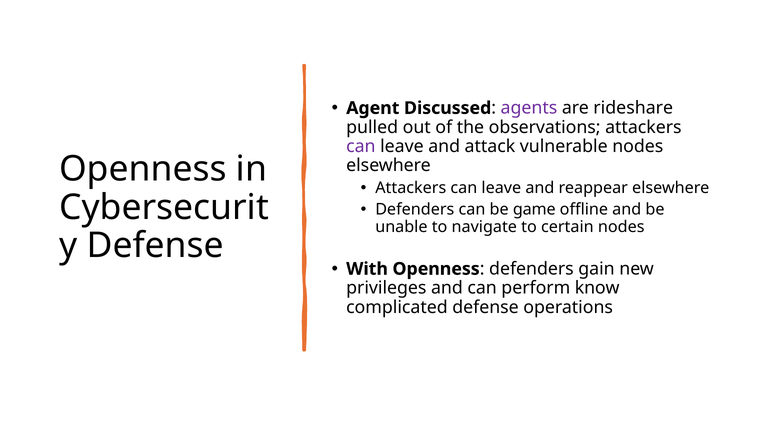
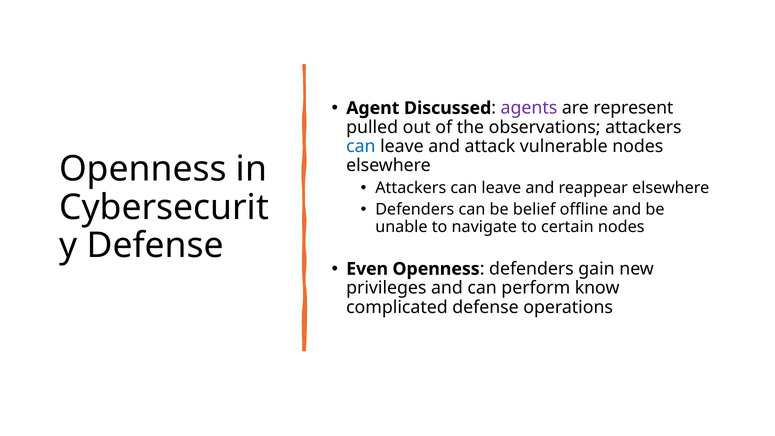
rideshare: rideshare -> represent
can at (361, 146) colour: purple -> blue
game: game -> belief
With: With -> Even
